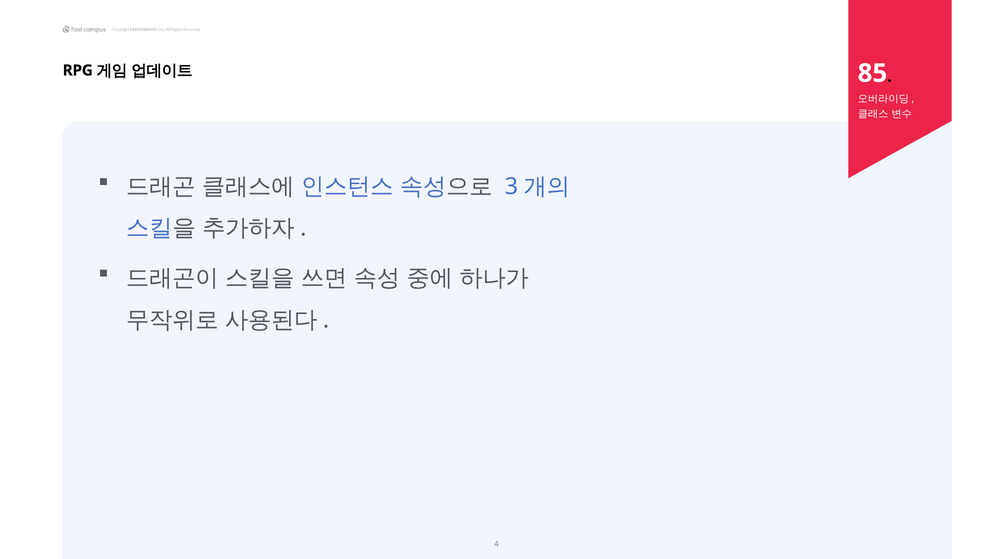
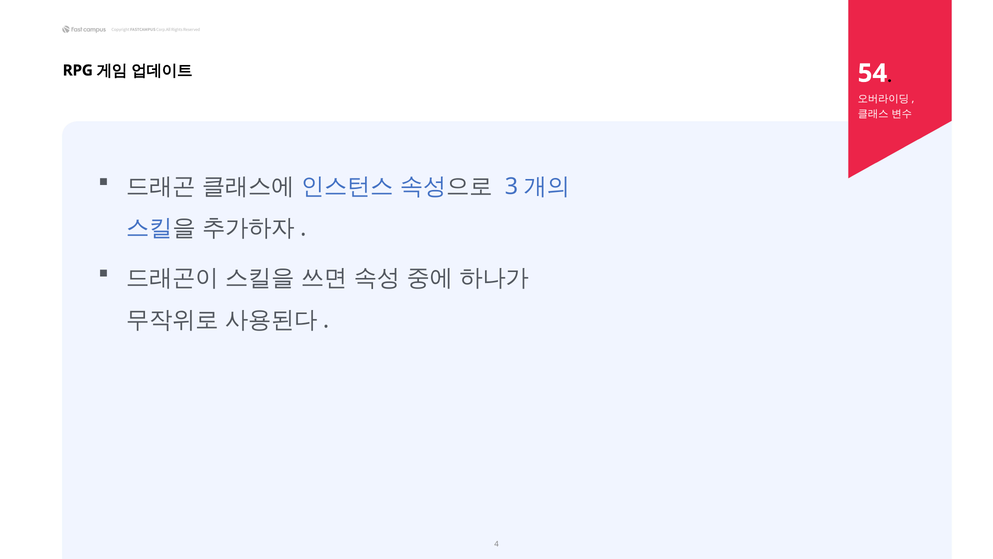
85: 85 -> 54
